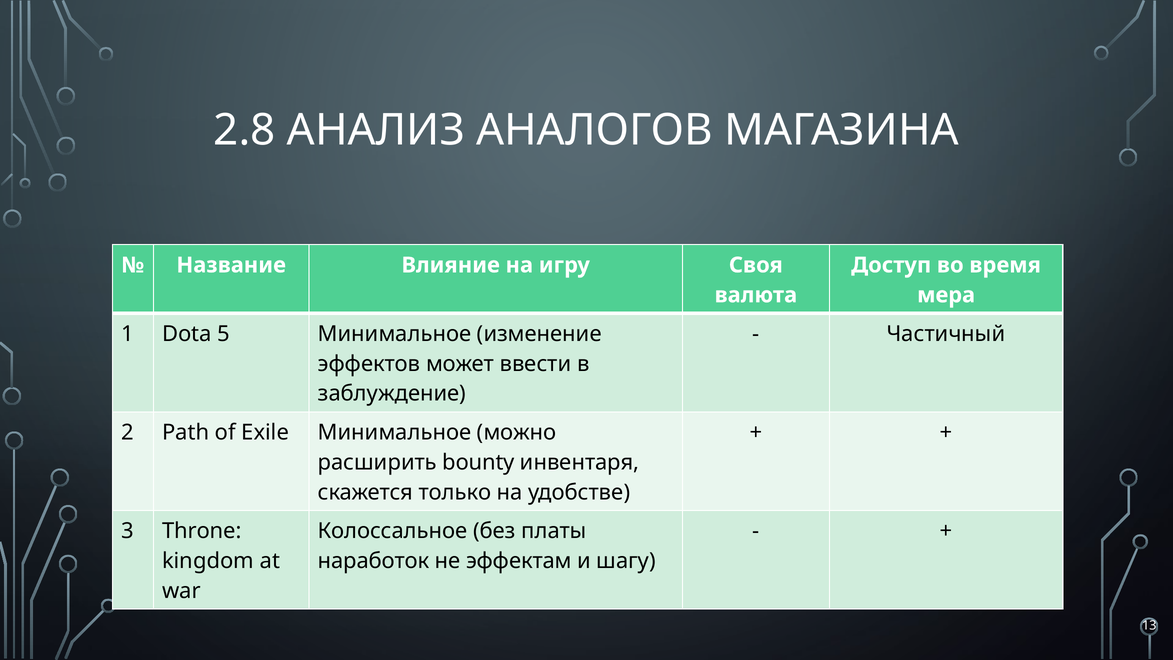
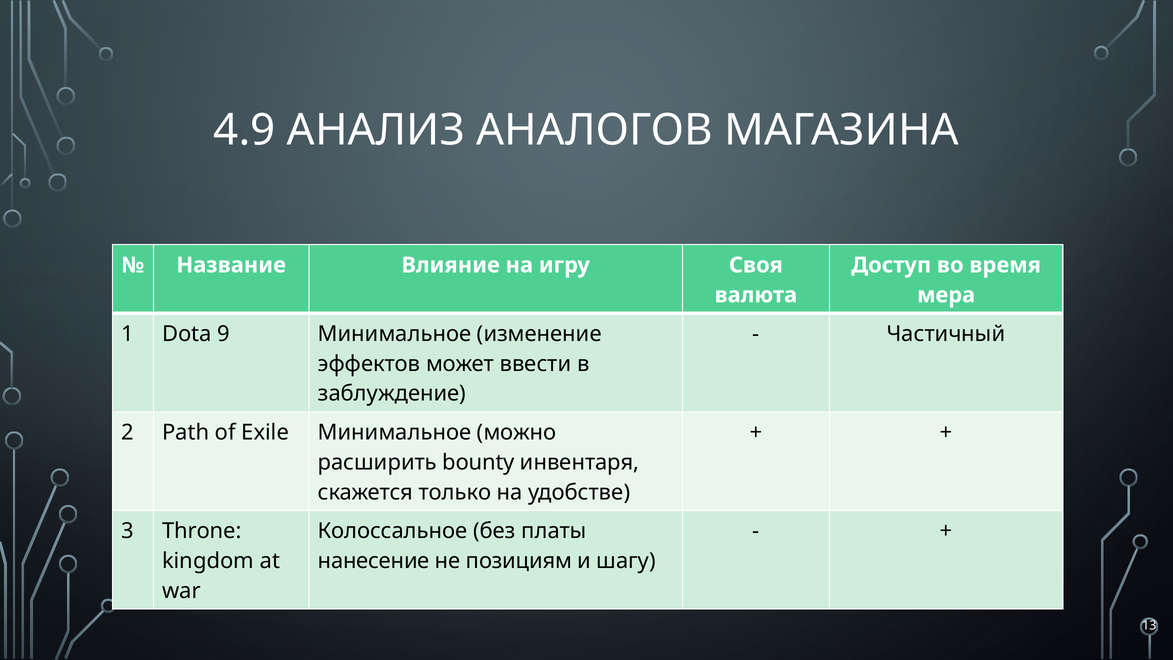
2.8: 2.8 -> 4.9
5: 5 -> 9
наработок: наработок -> нанесение
эффектам: эффектам -> позициям
